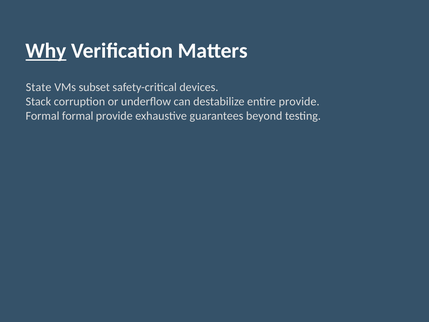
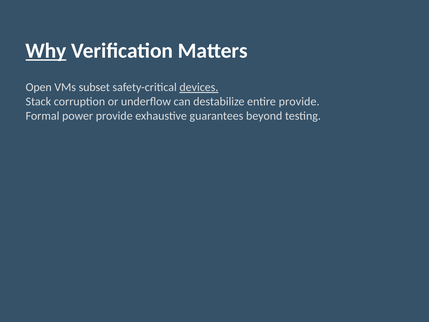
State: State -> Open
devices underline: none -> present
Formal formal: formal -> power
